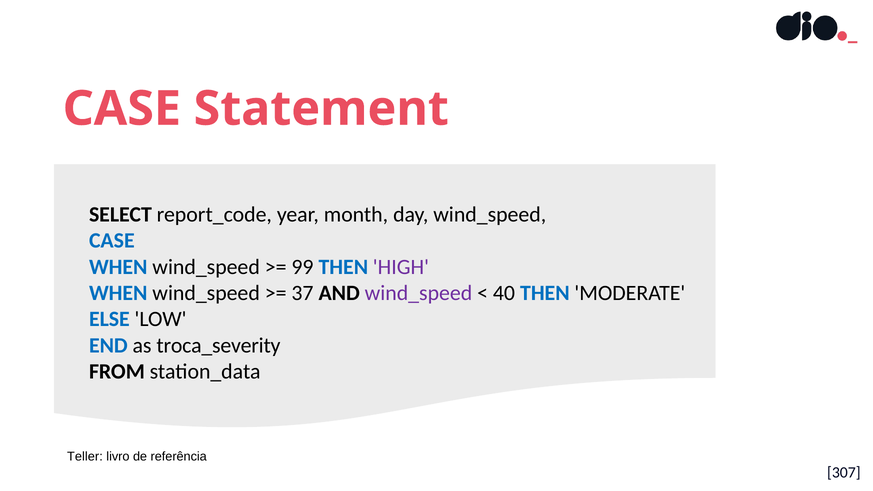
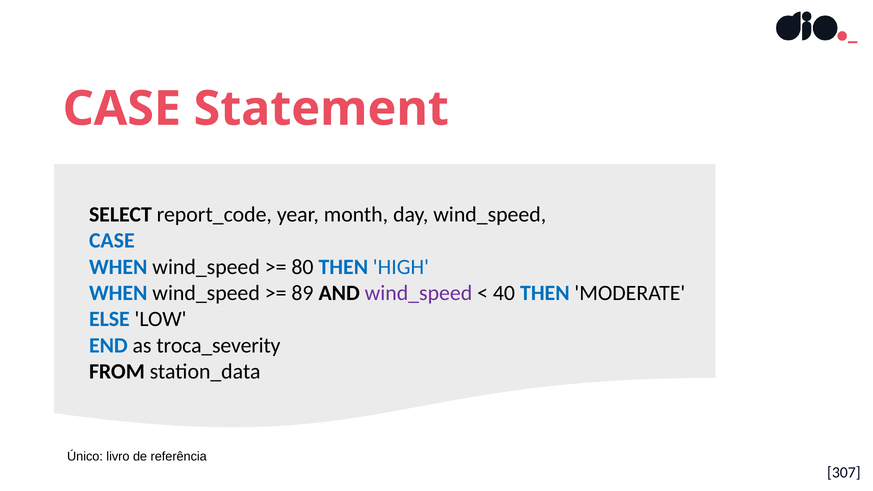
99: 99 -> 80
HIGH colour: purple -> blue
37: 37 -> 89
Teller: Teller -> Único
